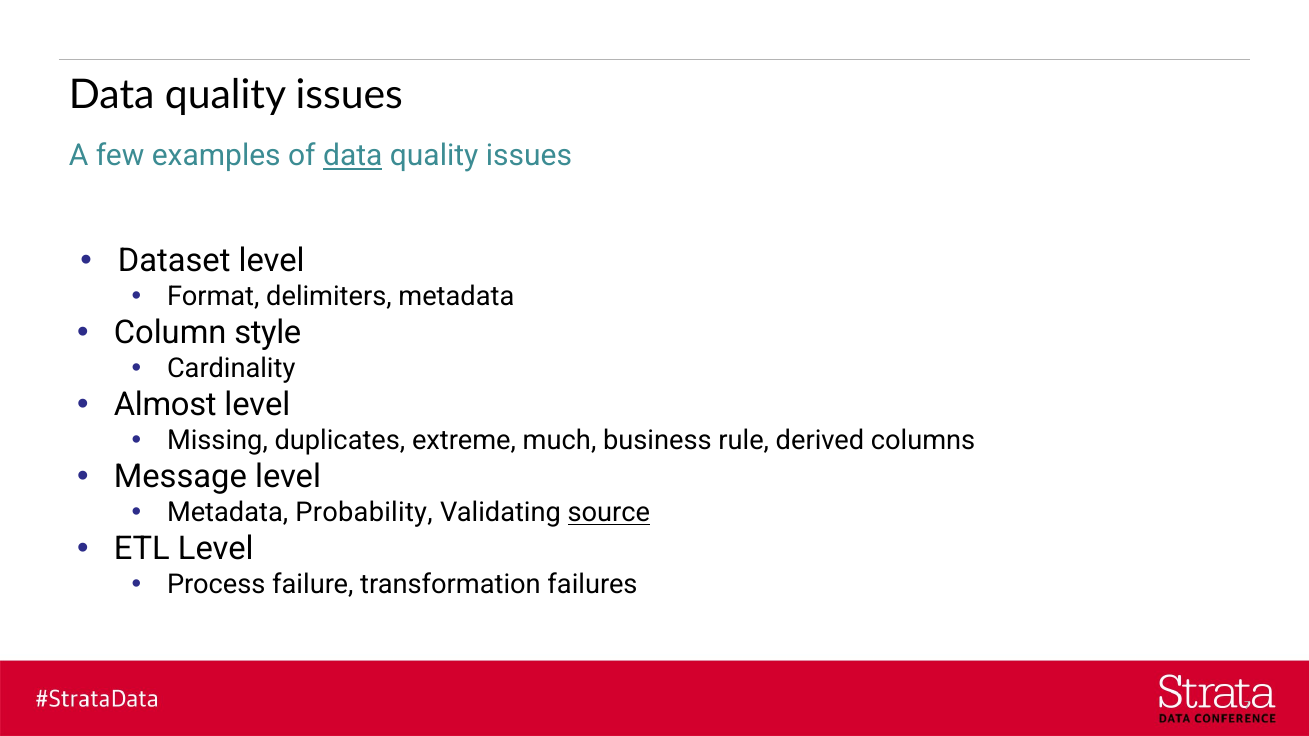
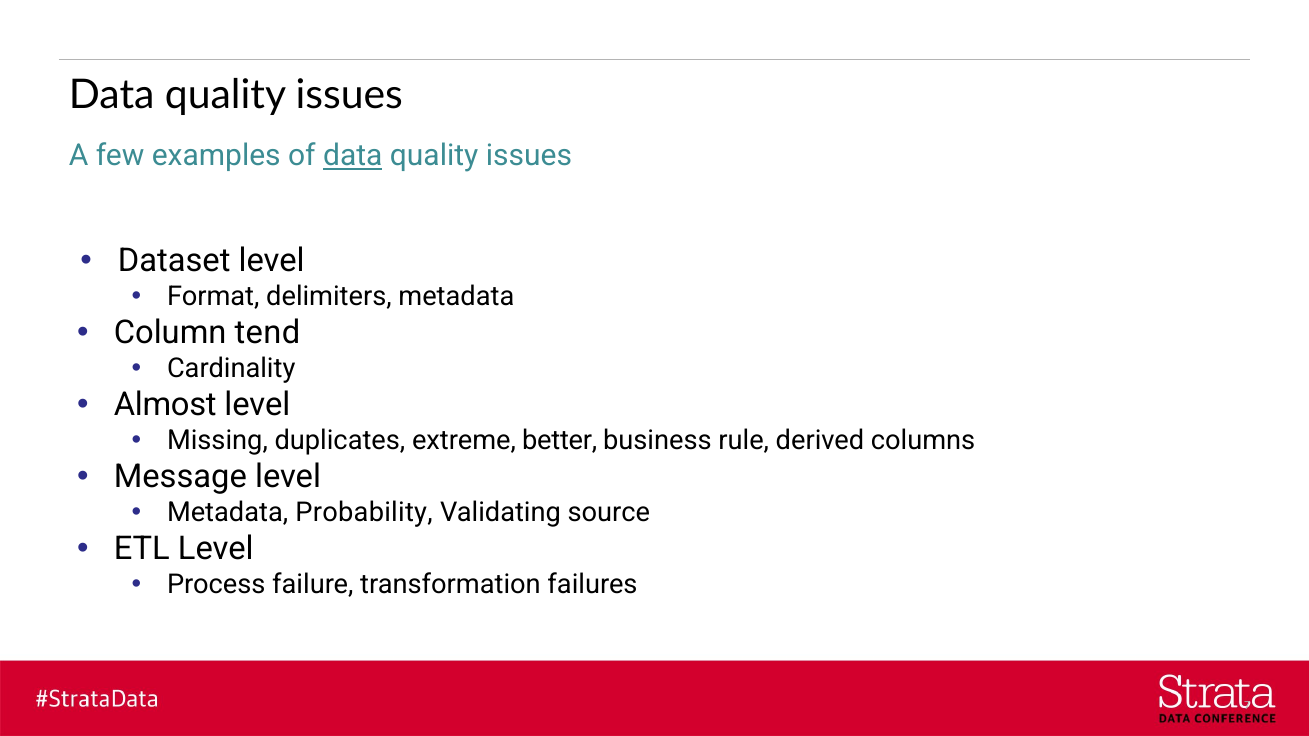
style: style -> tend
much: much -> better
source underline: present -> none
